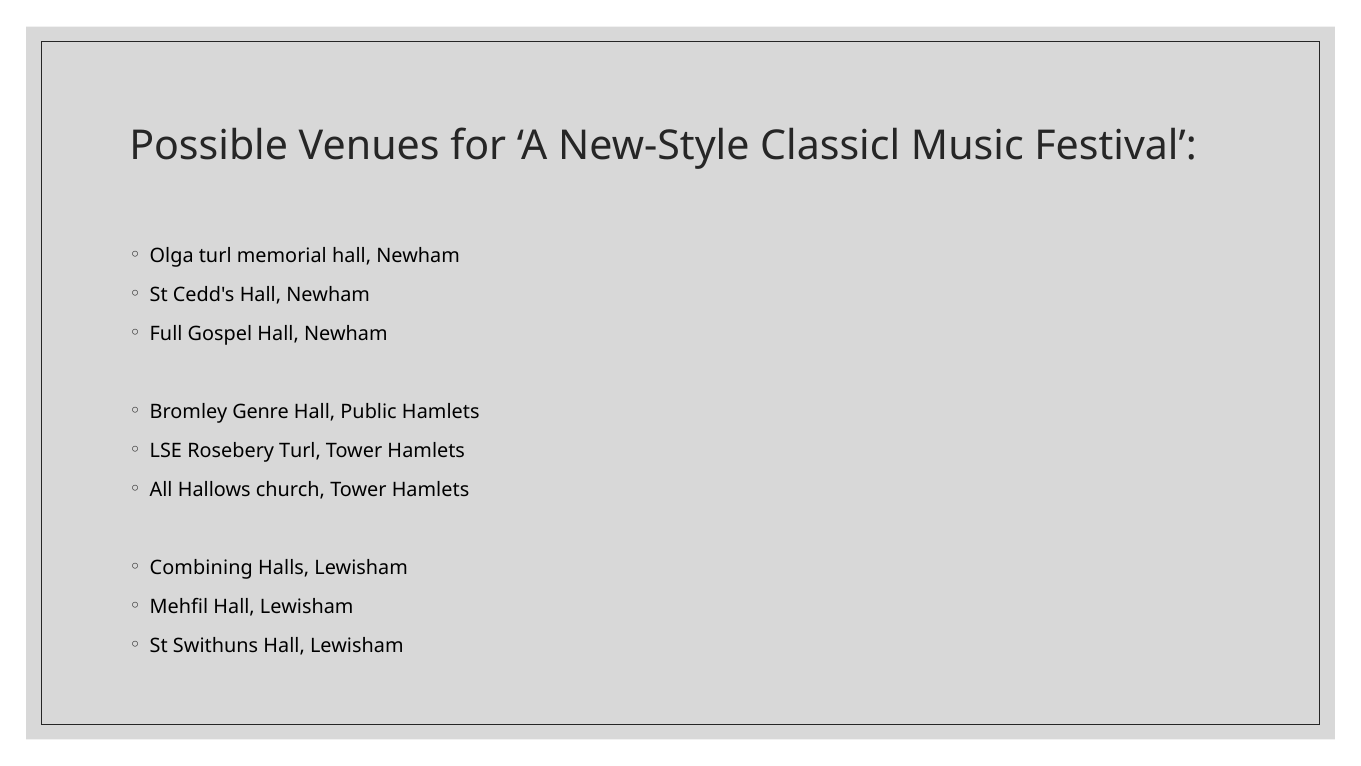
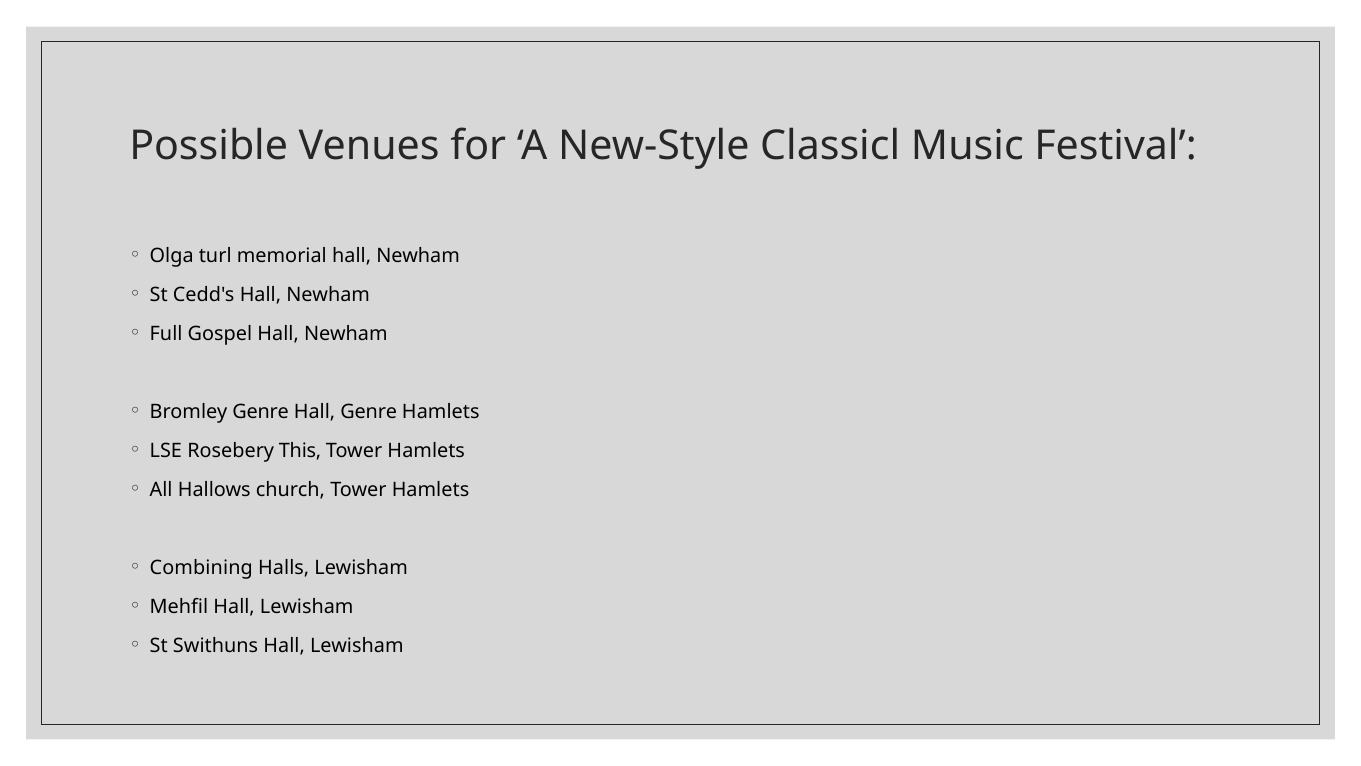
Hall Public: Public -> Genre
Rosebery Turl: Turl -> This
